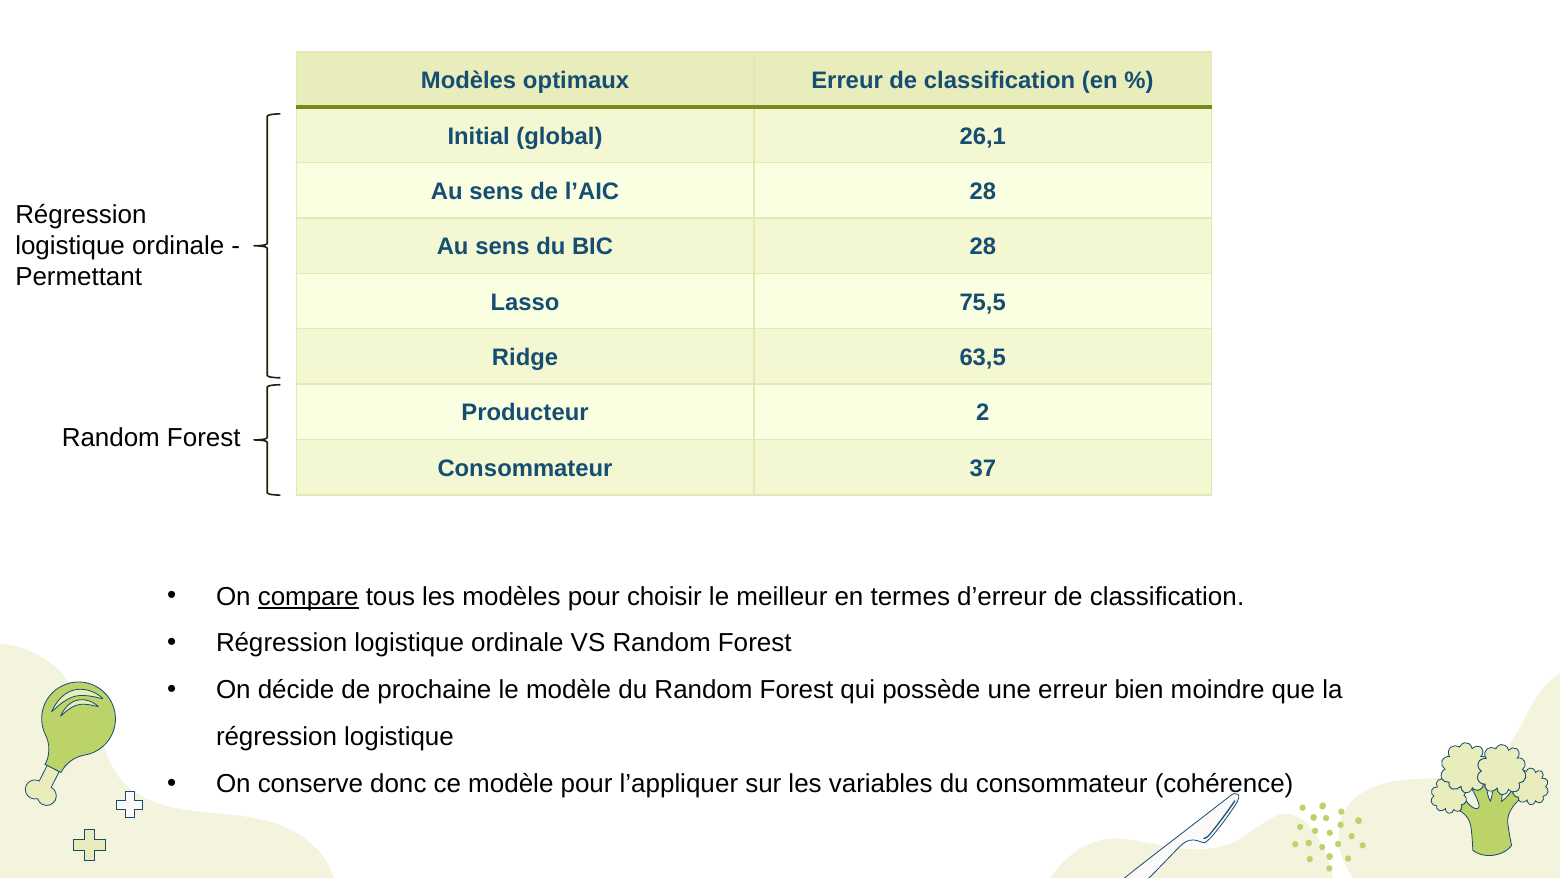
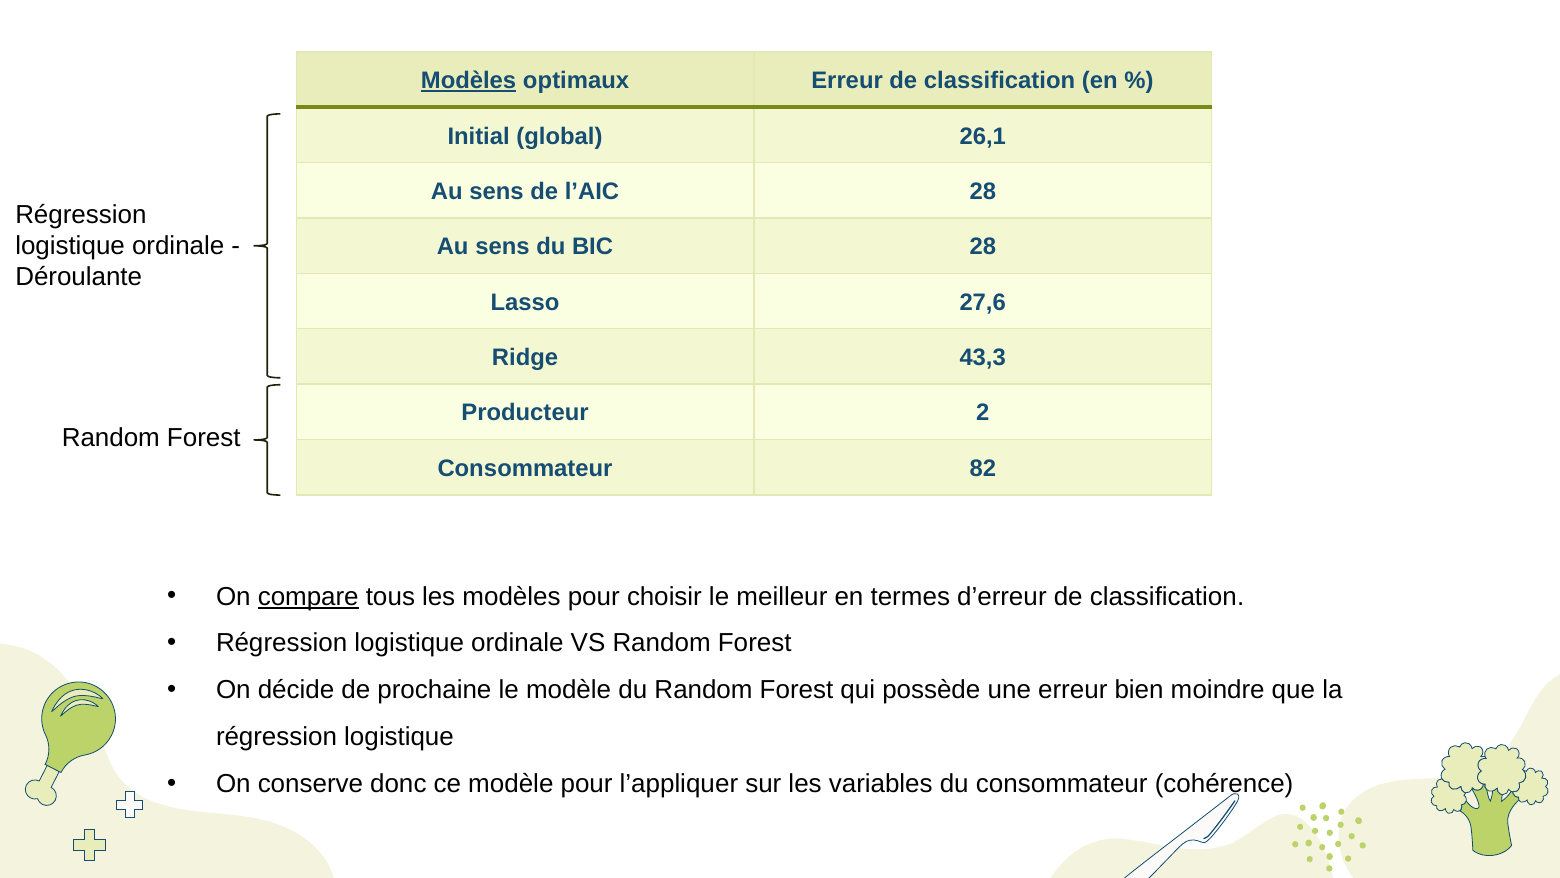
Modèles at (469, 81) underline: none -> present
Permettant: Permettant -> Déroulante
75,5: 75,5 -> 27,6
63,5: 63,5 -> 43,3
37: 37 -> 82
